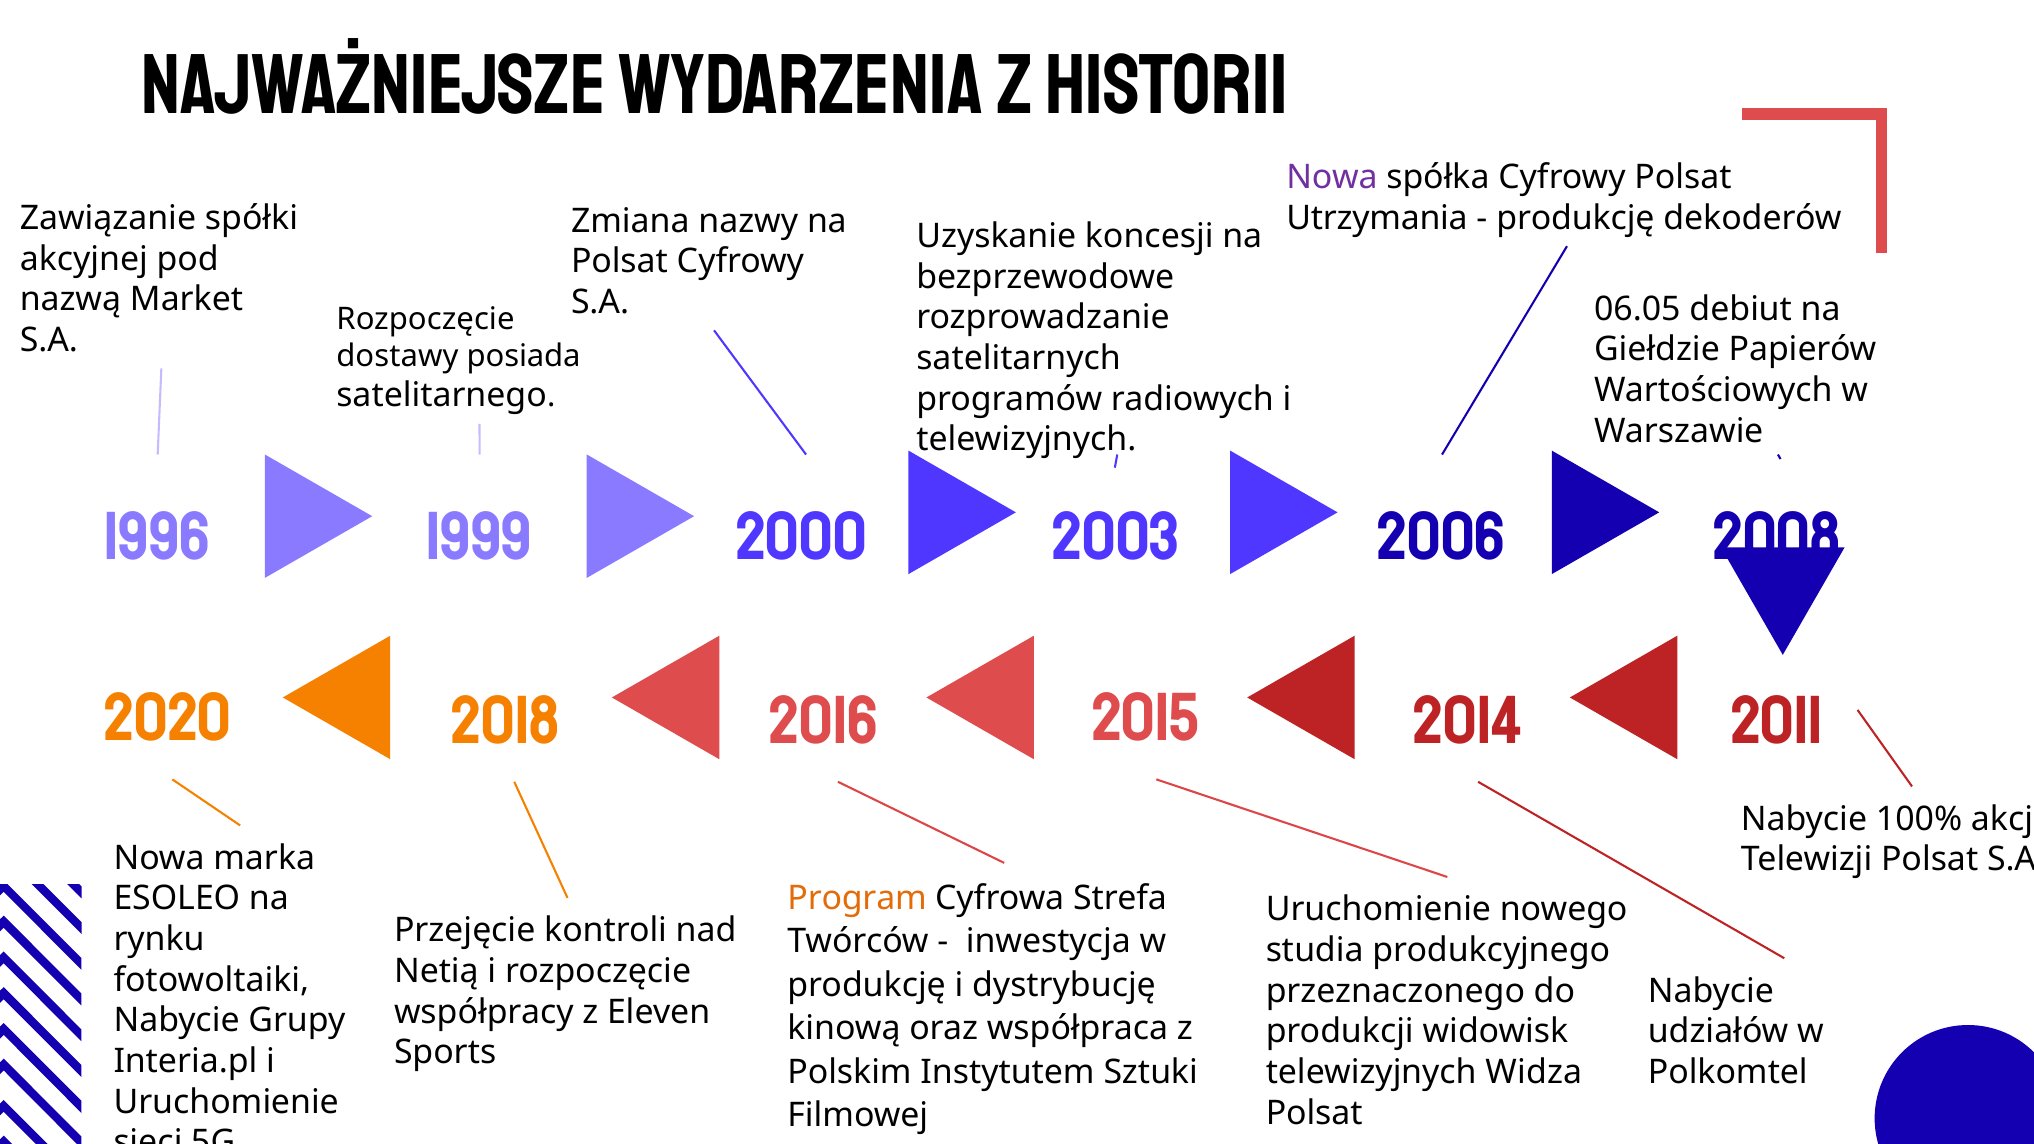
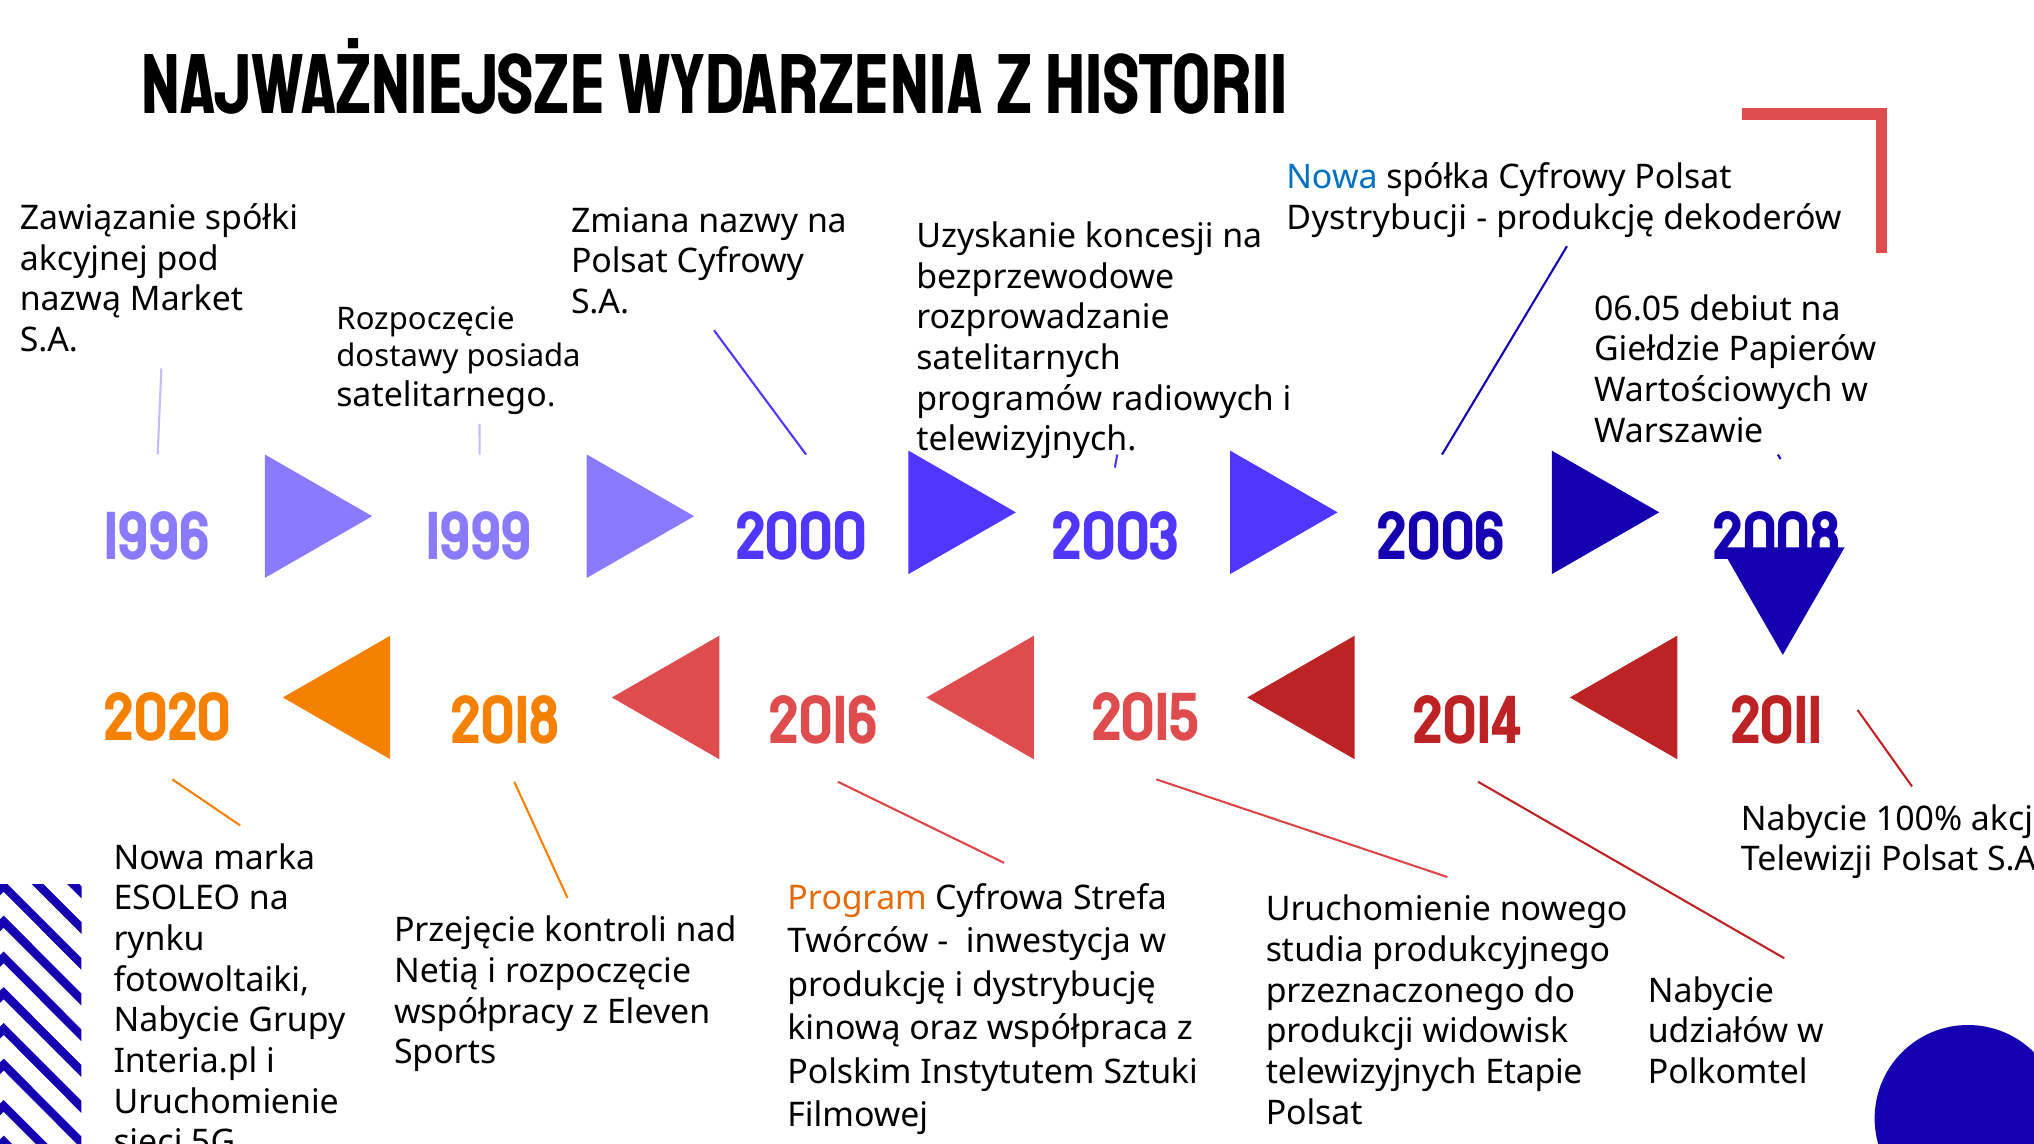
Nowa at (1332, 178) colour: purple -> blue
Utrzymania: Utrzymania -> Dystrybucji
Widza: Widza -> Etapie
